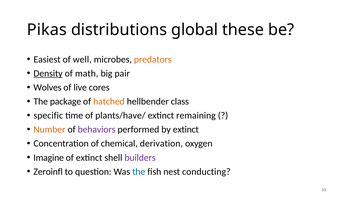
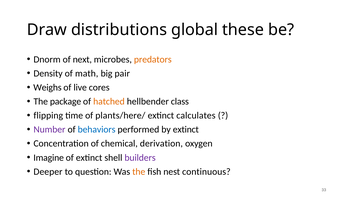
Pikas: Pikas -> Draw
Easiest: Easiest -> Dnorm
well: well -> next
Density underline: present -> none
Wolves: Wolves -> Weighs
specific: specific -> flipping
plants/have/: plants/have/ -> plants/here/
remaining: remaining -> calculates
Number colour: orange -> purple
behaviors colour: purple -> blue
Zeroinfl: Zeroinfl -> Deeper
the at (139, 171) colour: blue -> orange
conducting: conducting -> continuous
